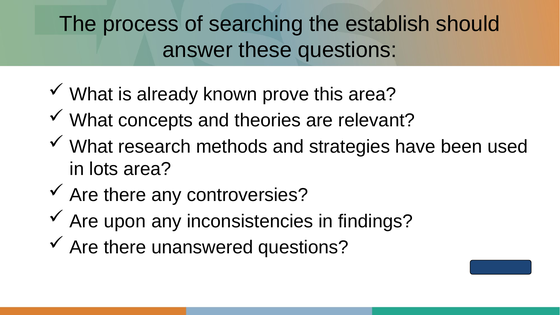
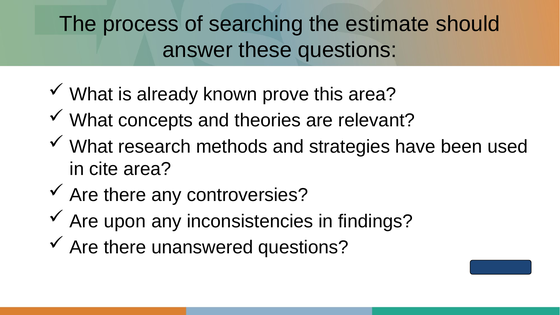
establish: establish -> estimate
lots: lots -> cite
